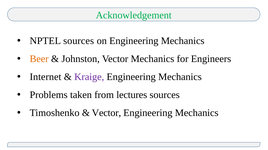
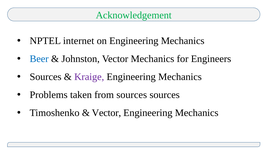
NPTEL sources: sources -> internet
Beer colour: orange -> blue
Internet at (46, 77): Internet -> Sources
from lectures: lectures -> sources
